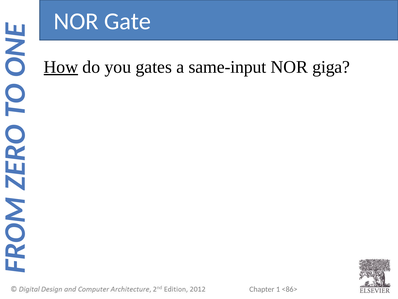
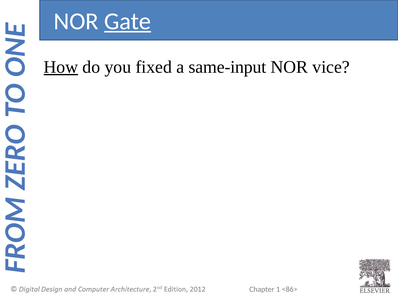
Gate underline: none -> present
gates: gates -> fixed
giga: giga -> vice
